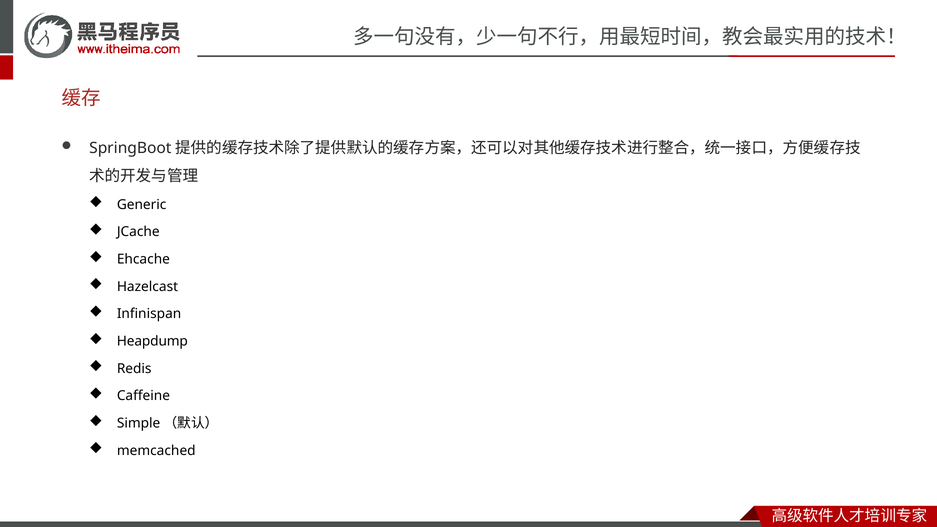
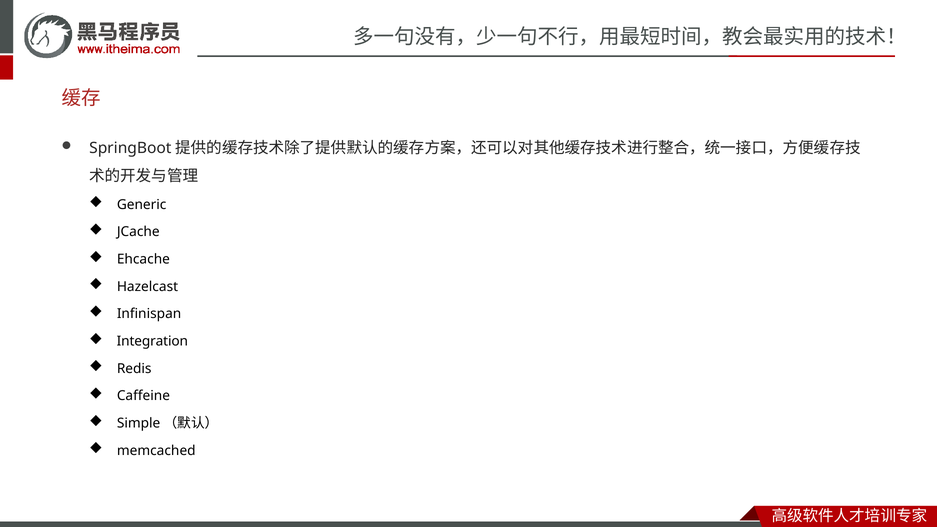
Heapdump: Heapdump -> Integration
